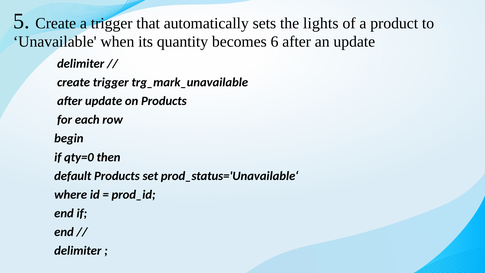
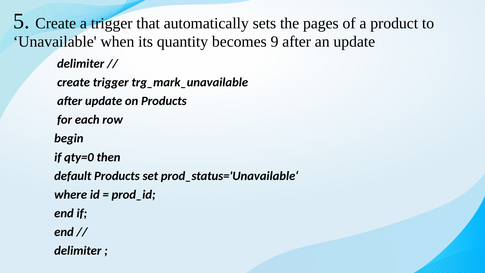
lights: lights -> pages
6: 6 -> 9
